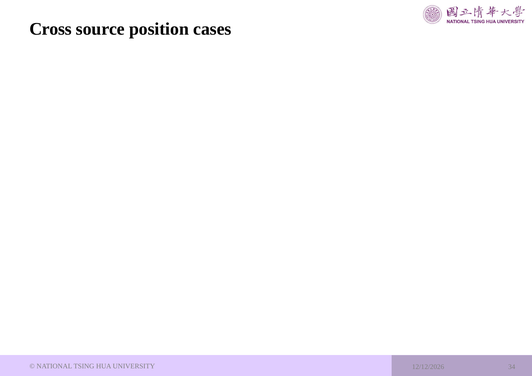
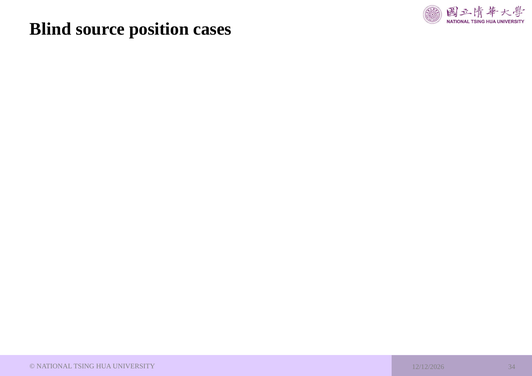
Cross: Cross -> Blind
